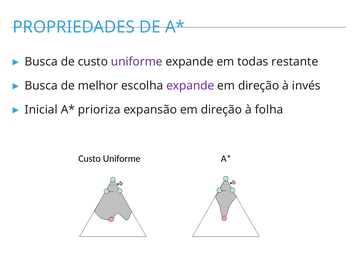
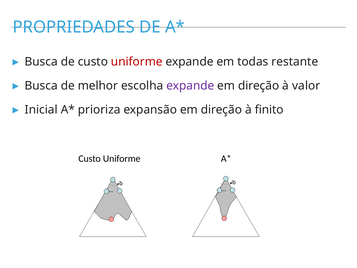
uniforme at (137, 62) colour: purple -> red
invés: invés -> valor
folha: folha -> finito
